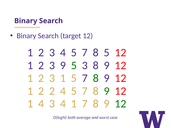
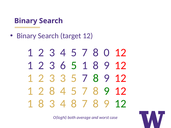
8 5: 5 -> 0
3 9: 9 -> 6
5 3: 3 -> 1
3 1: 1 -> 3
2 2: 2 -> 8
4 at (41, 104): 4 -> 8
4 1: 1 -> 8
